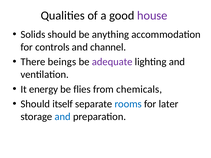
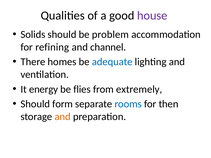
anything: anything -> problem
controls: controls -> refining
beings: beings -> homes
adequate colour: purple -> blue
chemicals: chemicals -> extremely
itself: itself -> form
later: later -> then
and at (63, 117) colour: blue -> orange
